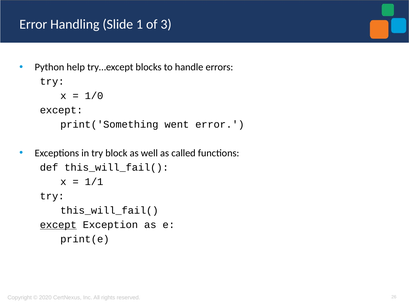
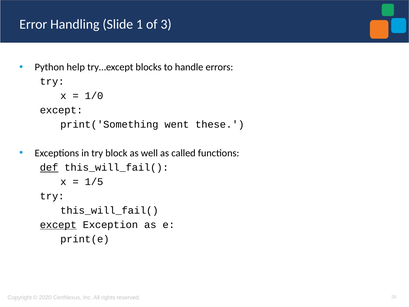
went error: error -> these
def underline: none -> present
1/1: 1/1 -> 1/5
